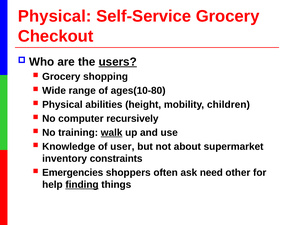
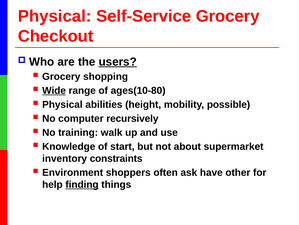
Wide underline: none -> present
children: children -> possible
walk underline: present -> none
user: user -> start
Emergencies: Emergencies -> Environment
need: need -> have
